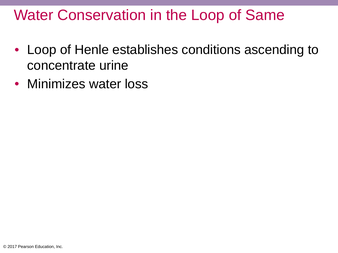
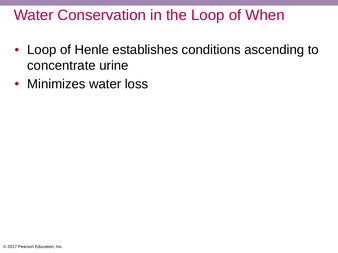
Same: Same -> When
